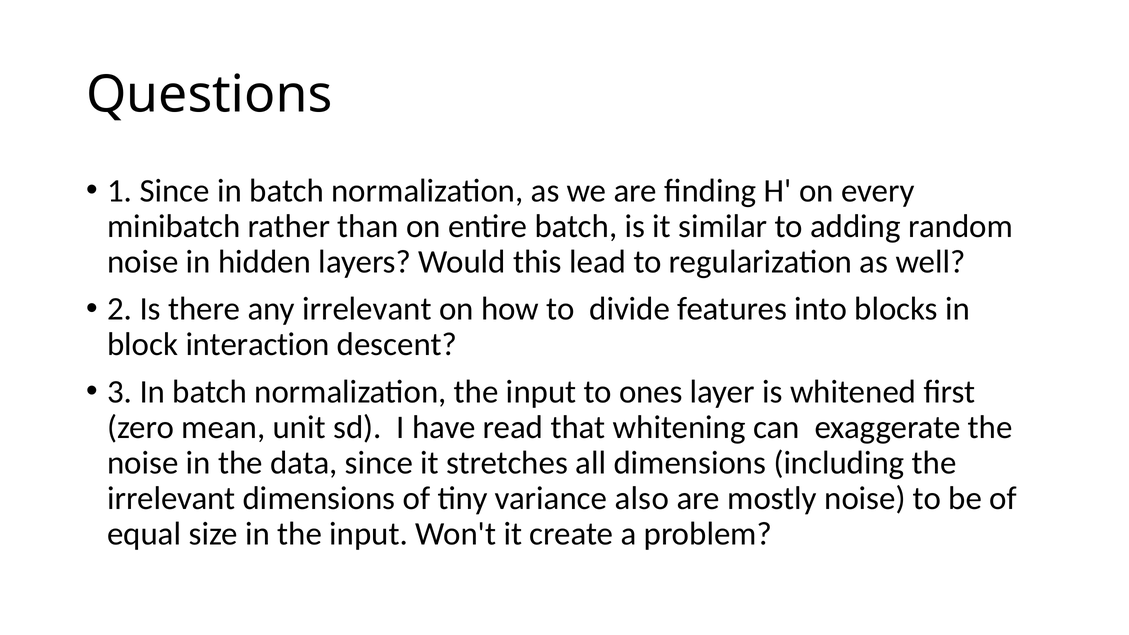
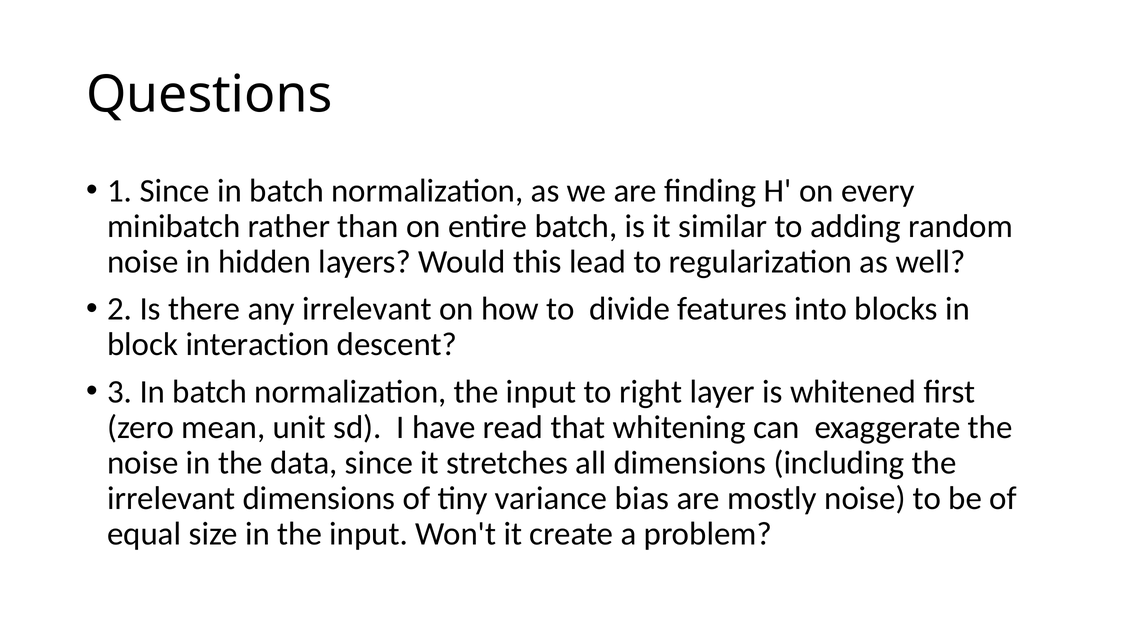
ones: ones -> right
also: also -> bias
